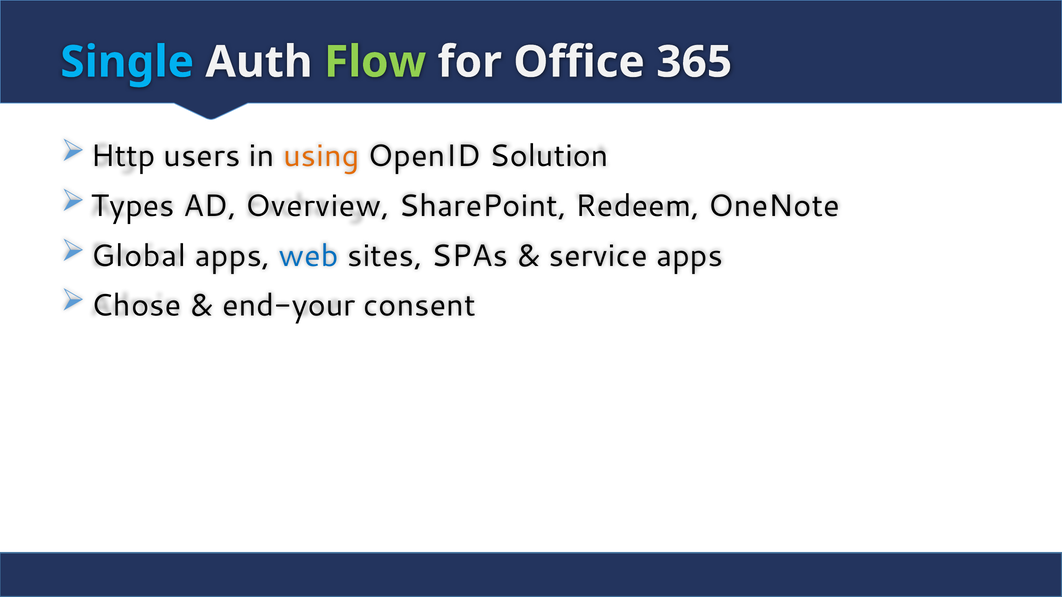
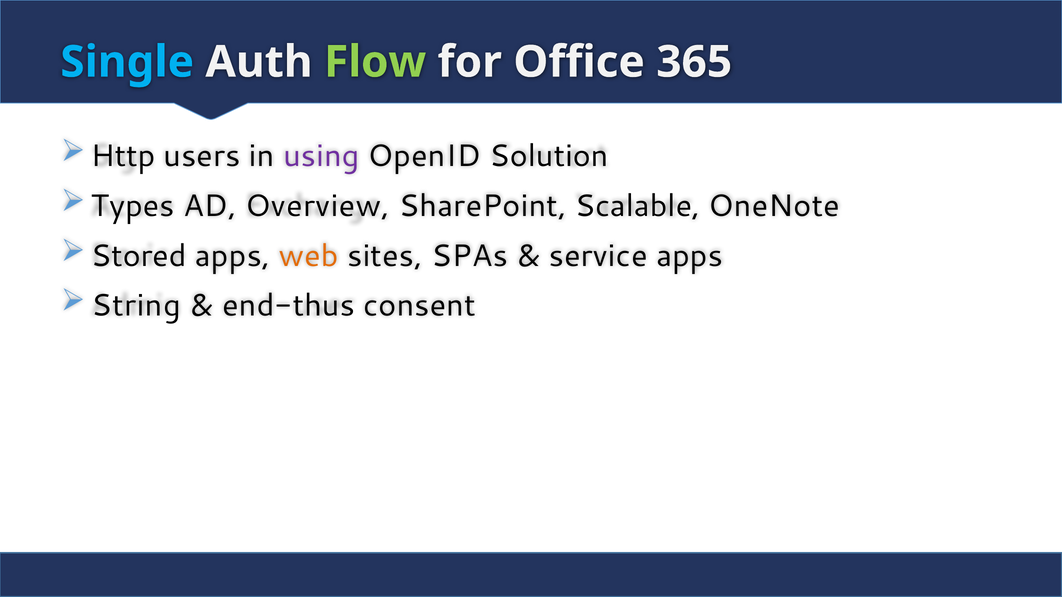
using colour: orange -> purple
Redeem: Redeem -> Scalable
Global: Global -> Stored
web colour: blue -> orange
Chose: Chose -> String
end-your: end-your -> end-thus
